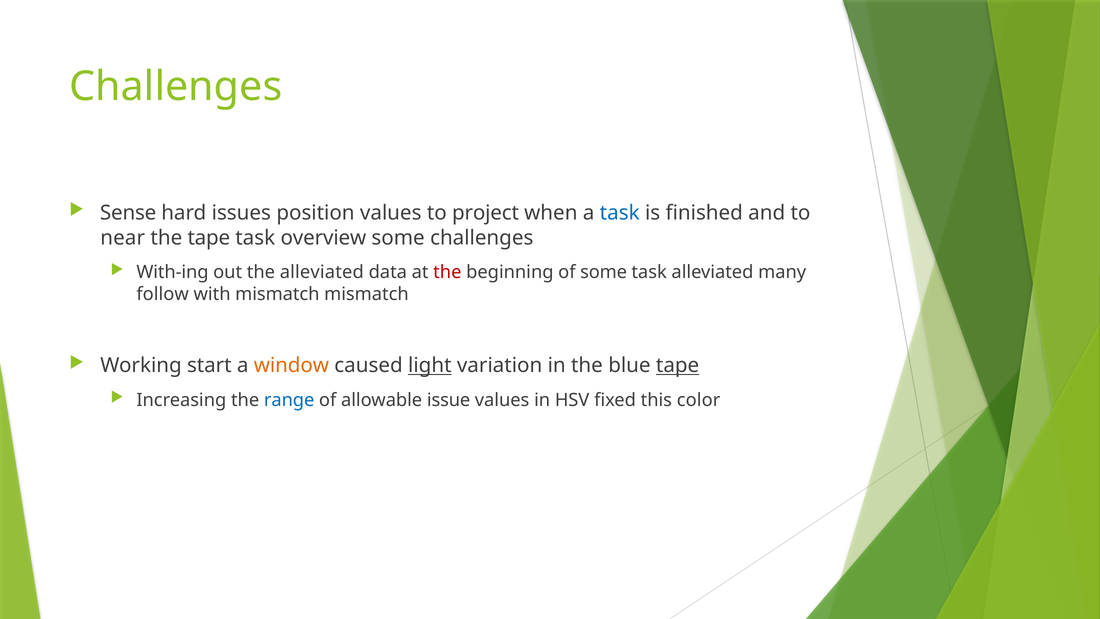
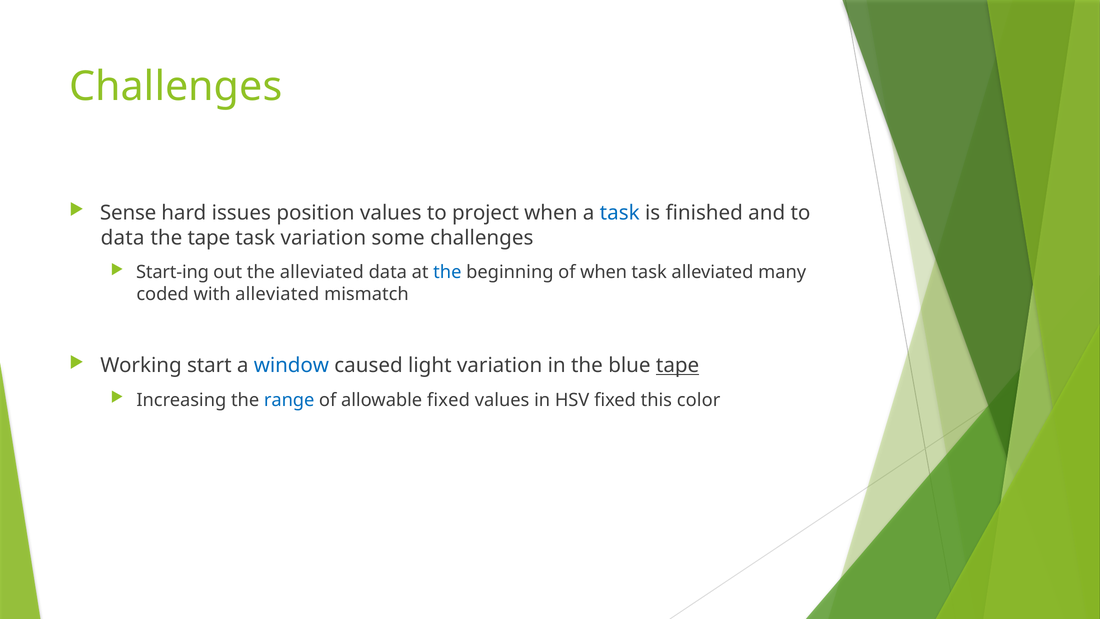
near at (123, 238): near -> data
task overview: overview -> variation
With-ing: With-ing -> Start-ing
the at (447, 272) colour: red -> blue
of some: some -> when
follow: follow -> coded
with mismatch: mismatch -> alleviated
window colour: orange -> blue
light underline: present -> none
allowable issue: issue -> fixed
